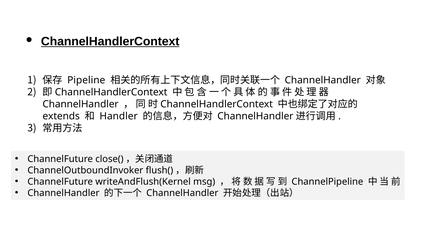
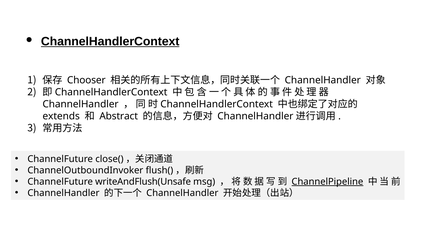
Pipeline: Pipeline -> Chooser
Handler: Handler -> Abstract
writeAndFlush(Kernel: writeAndFlush(Kernel -> writeAndFlush(Unsafe
ChannelPipeline underline: none -> present
